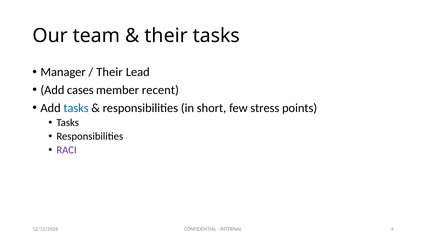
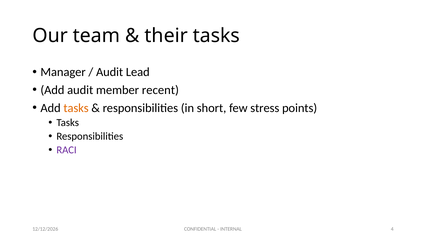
Their at (110, 72): Their -> Audit
Add cases: cases -> audit
tasks at (76, 108) colour: blue -> orange
